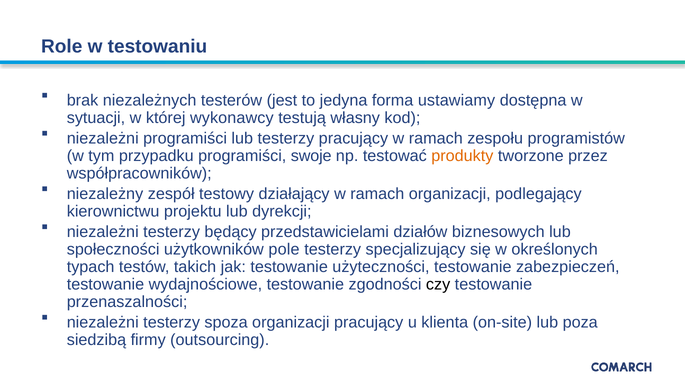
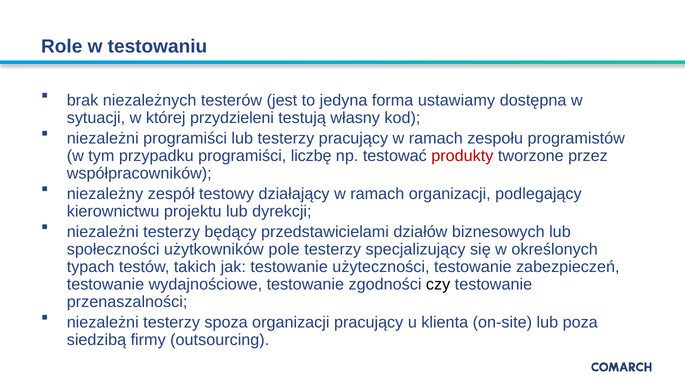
wykonawcy: wykonawcy -> przydzieleni
swoje: swoje -> liczbę
produkty colour: orange -> red
